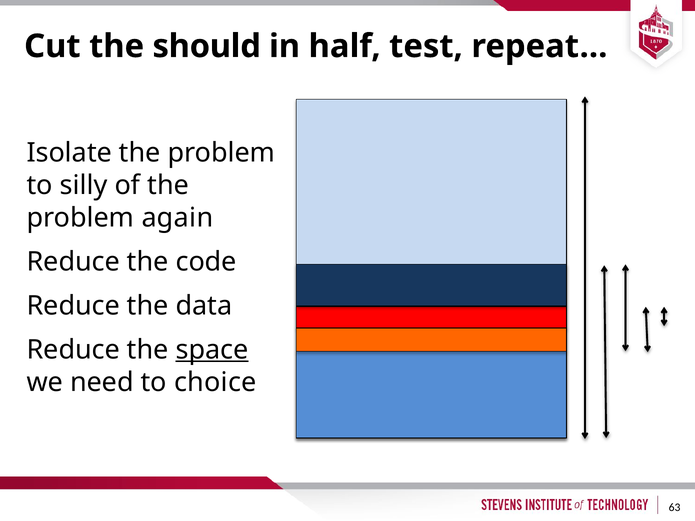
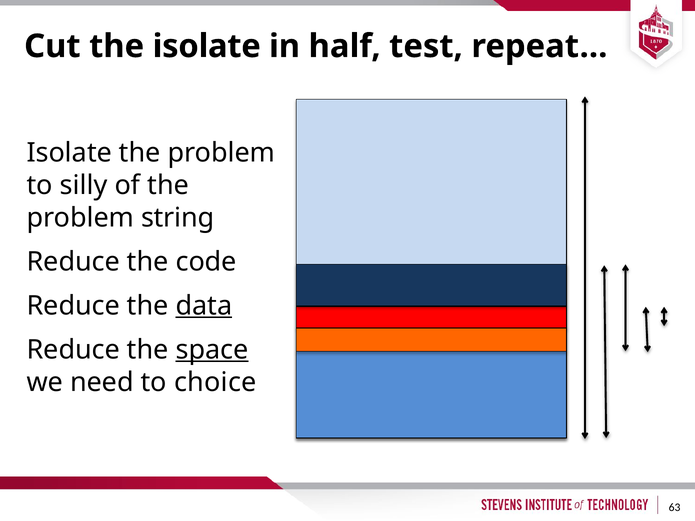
the should: should -> isolate
again: again -> string
data underline: none -> present
